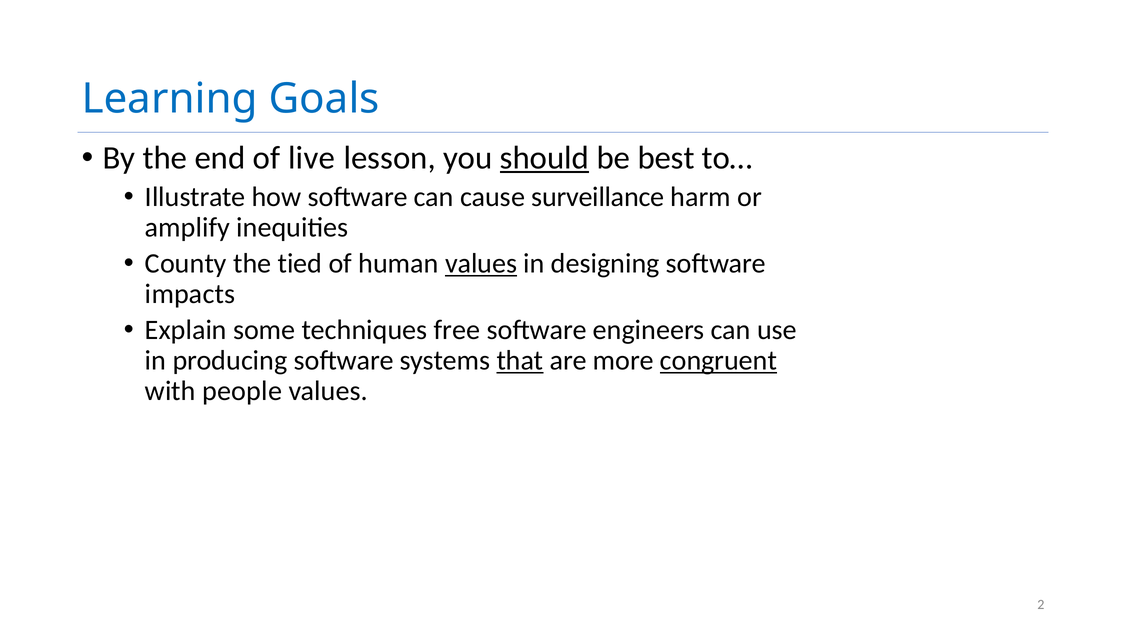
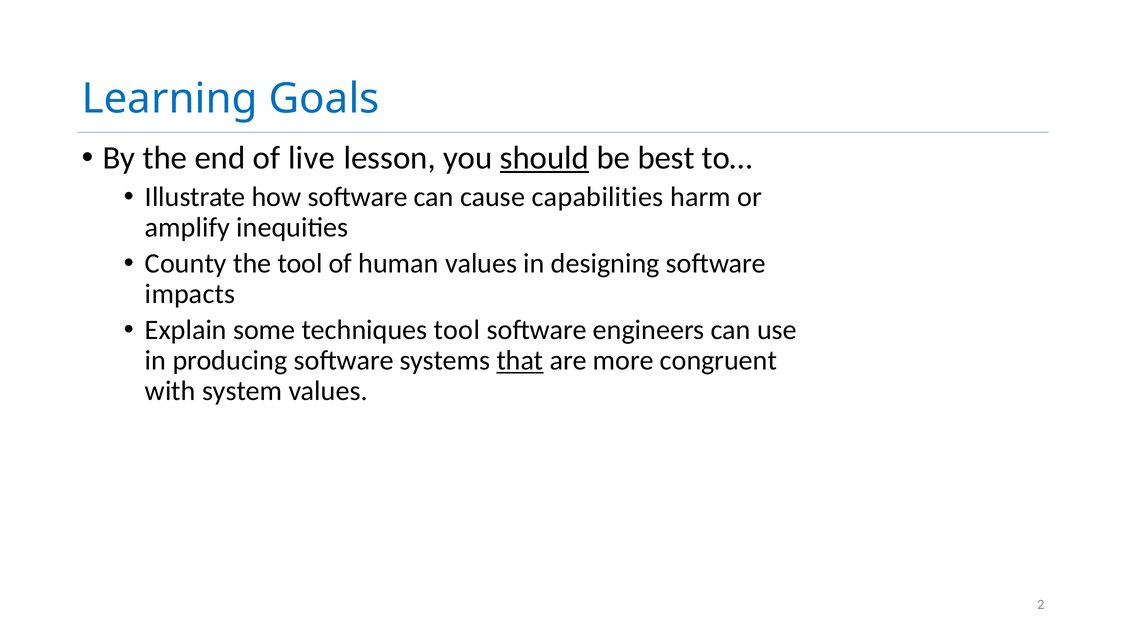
surveillance: surveillance -> capabilities
the tied: tied -> tool
values at (481, 264) underline: present -> none
techniques free: free -> tool
congruent underline: present -> none
people: people -> system
